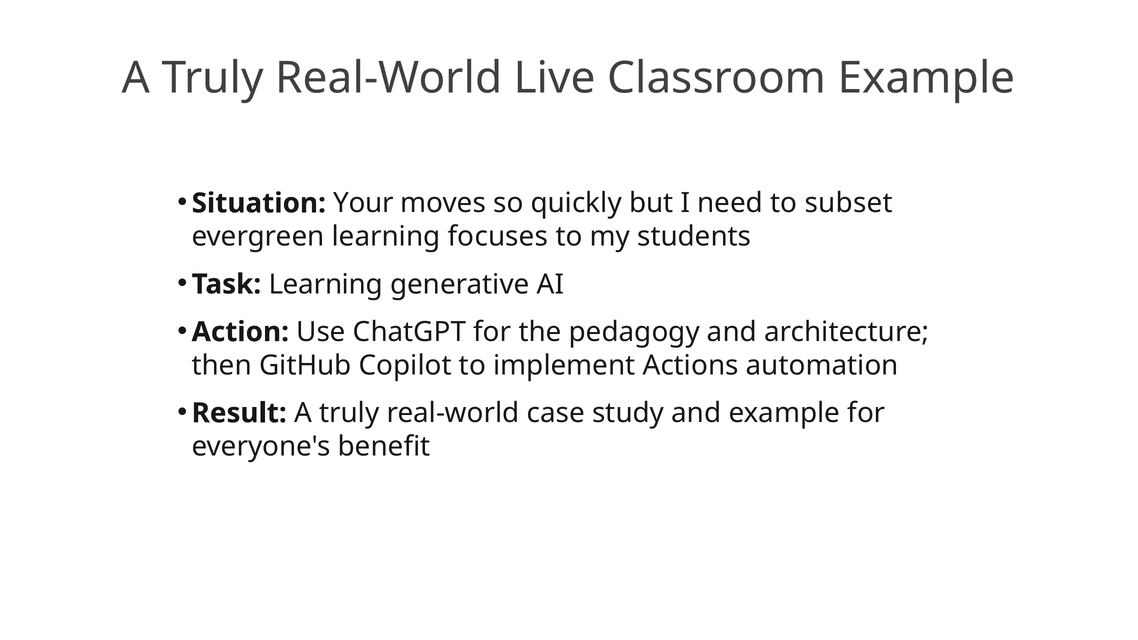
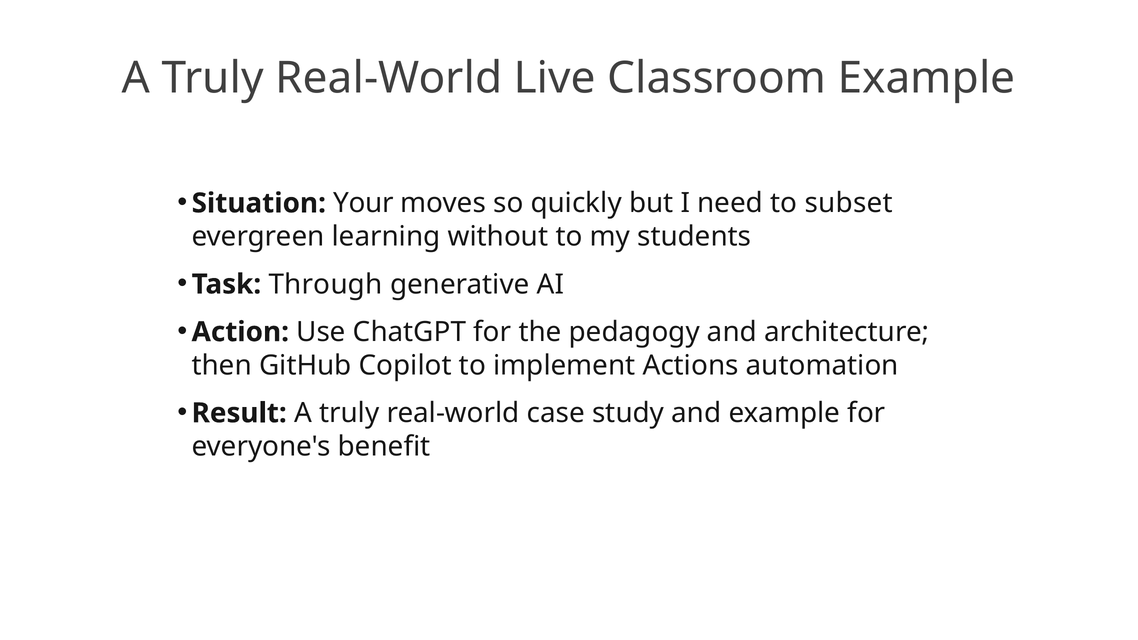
focuses: focuses -> without
Task Learning: Learning -> Through
